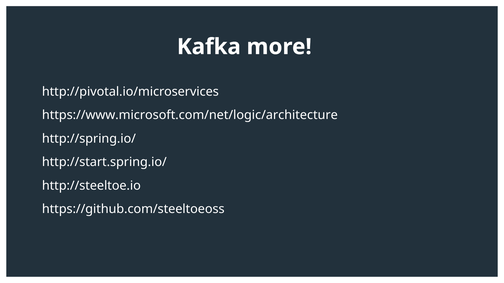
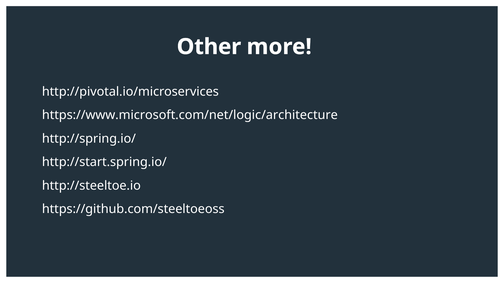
Kafka: Kafka -> Other
